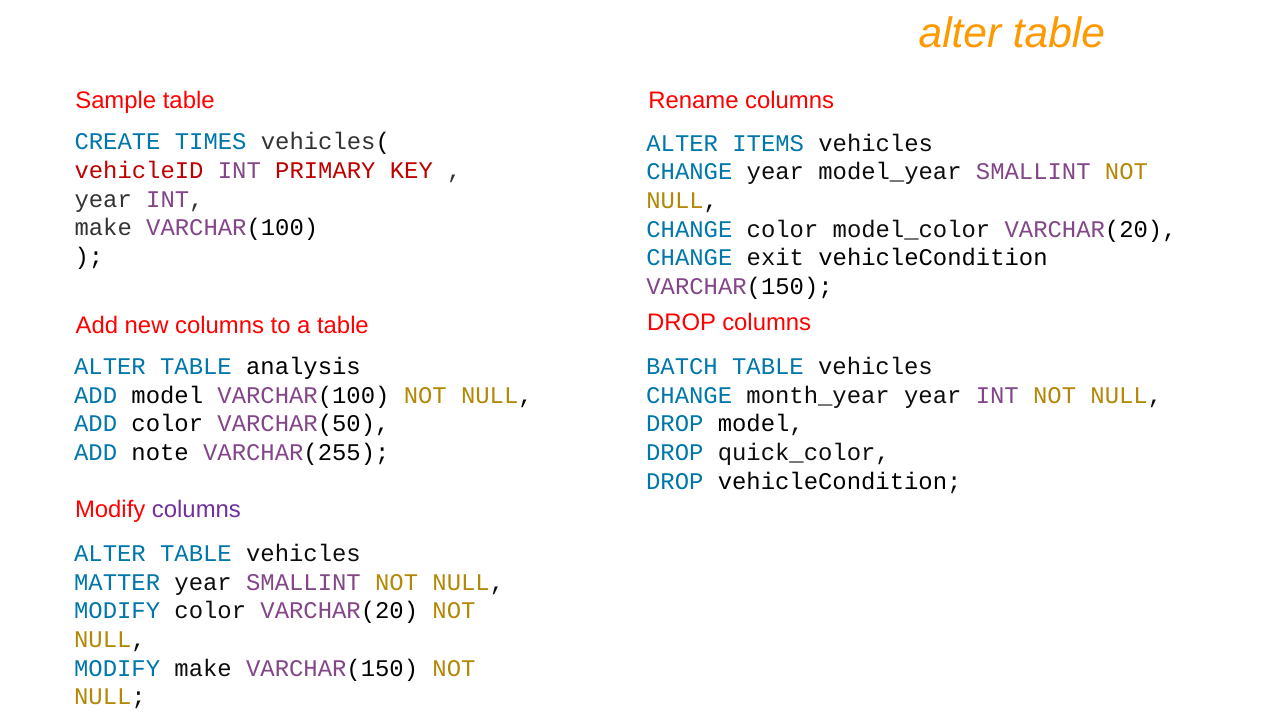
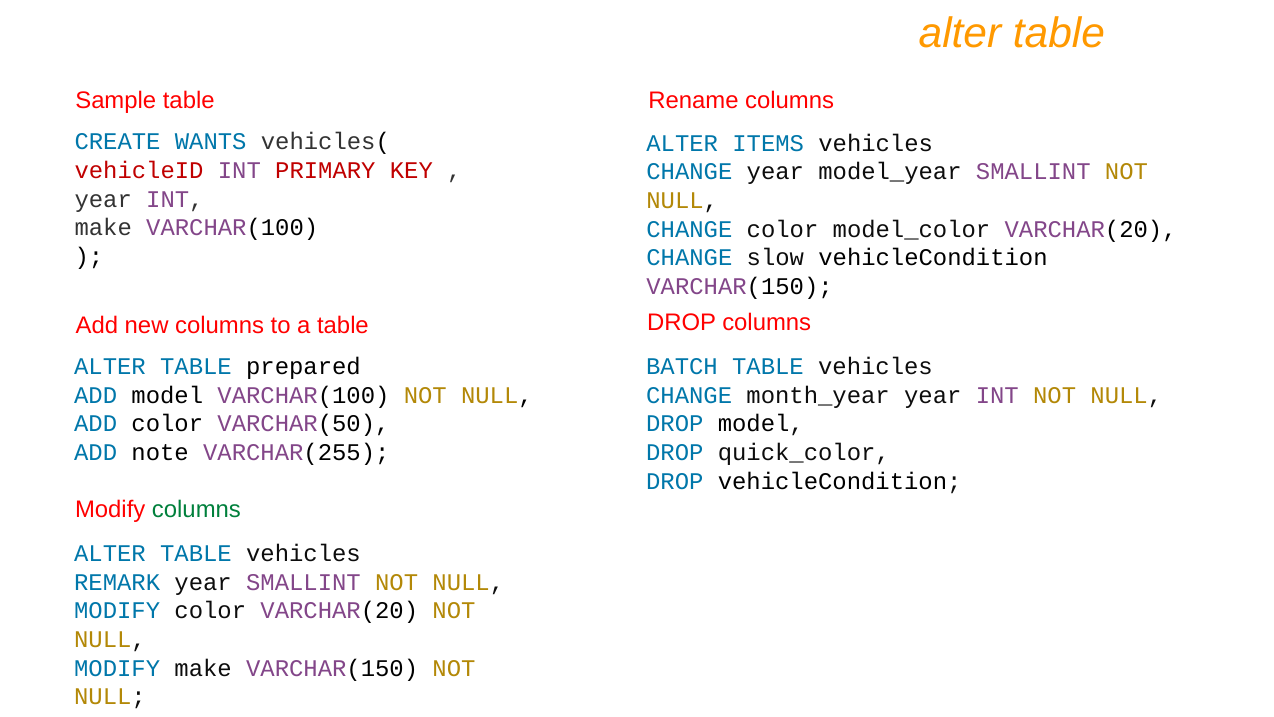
TIMES: TIMES -> WANTS
exit: exit -> slow
analysis: analysis -> prepared
columns at (196, 509) colour: purple -> green
MATTER: MATTER -> REMARK
